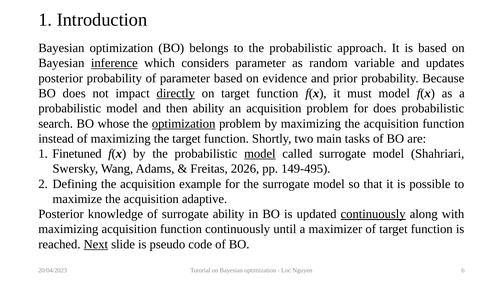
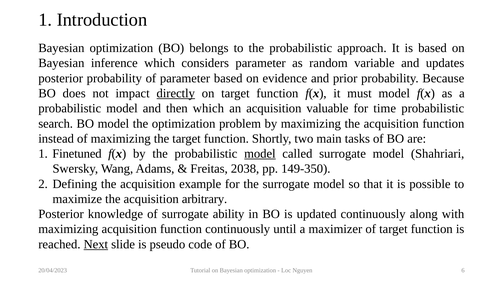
inference underline: present -> none
then ability: ability -> which
acquisition problem: problem -> valuable
for does: does -> time
BO whose: whose -> model
optimization at (184, 123) underline: present -> none
2026: 2026 -> 2038
149-495: 149-495 -> 149-350
adaptive: adaptive -> arbitrary
continuously at (373, 214) underline: present -> none
